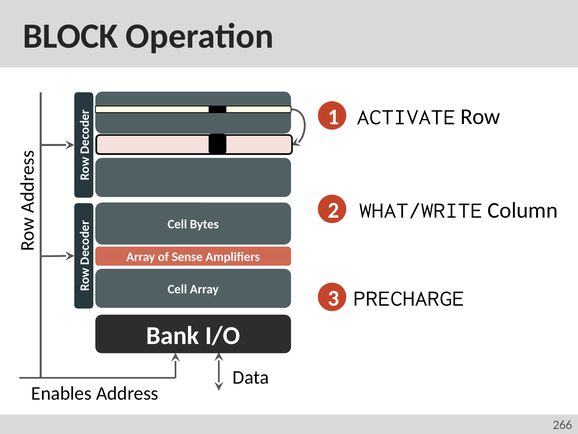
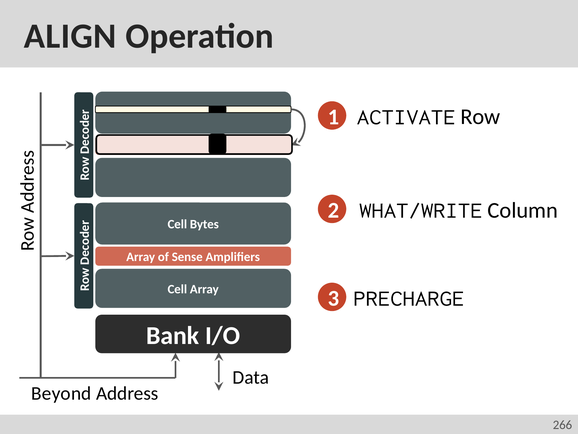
BLOCK: BLOCK -> ALIGN
Enables: Enables -> Beyond
